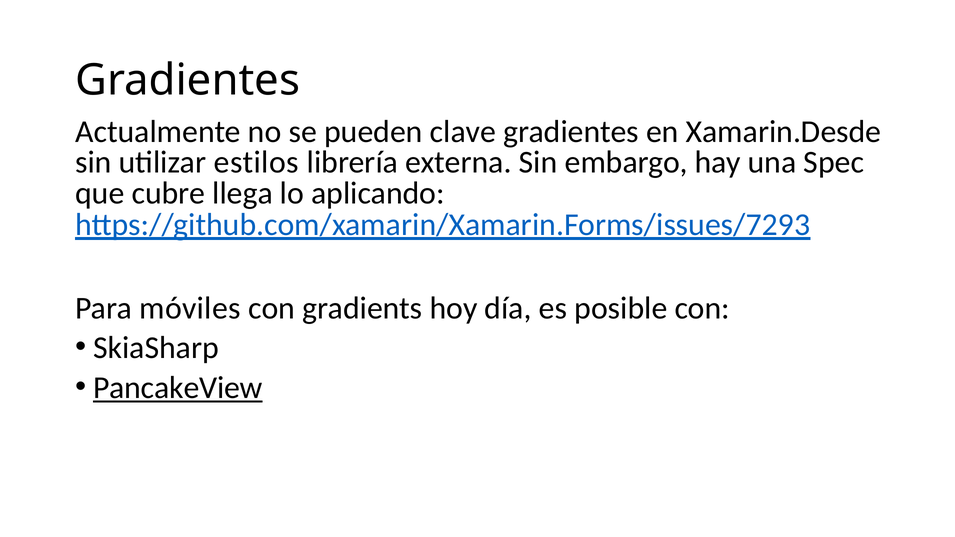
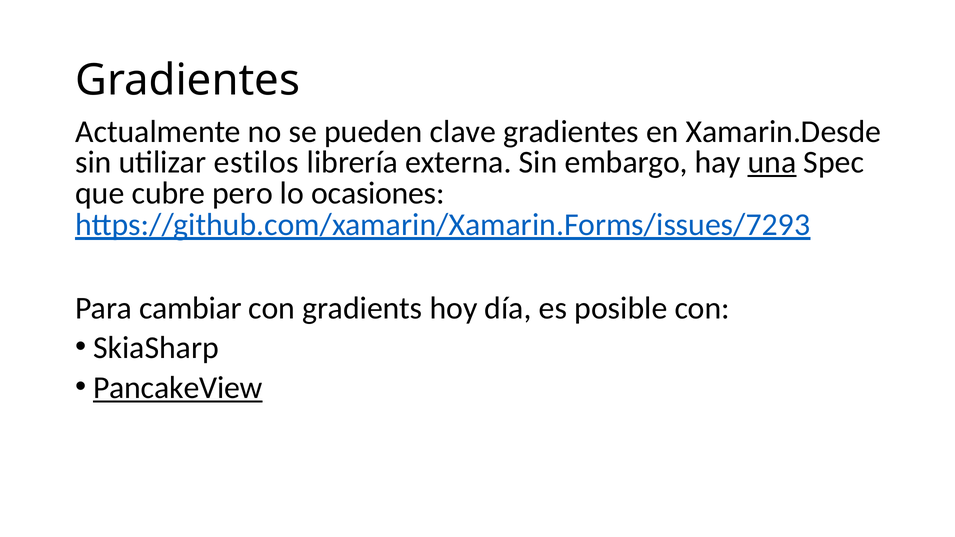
una underline: none -> present
llega: llega -> pero
aplicando: aplicando -> ocasiones
móviles: móviles -> cambiar
